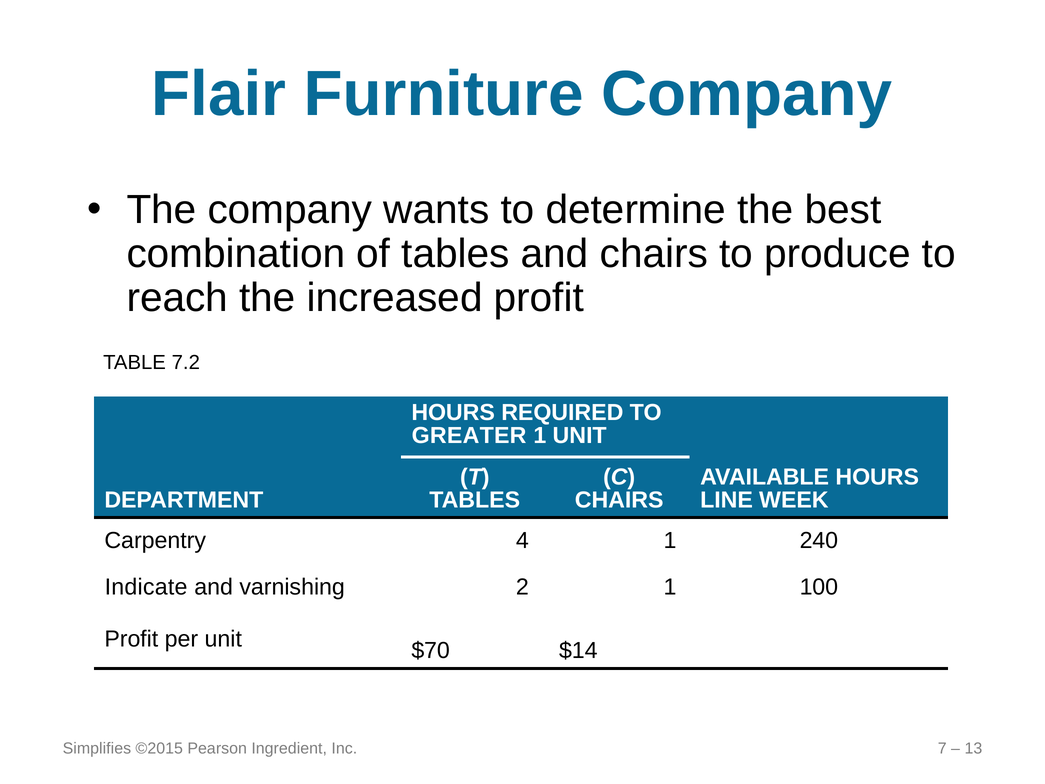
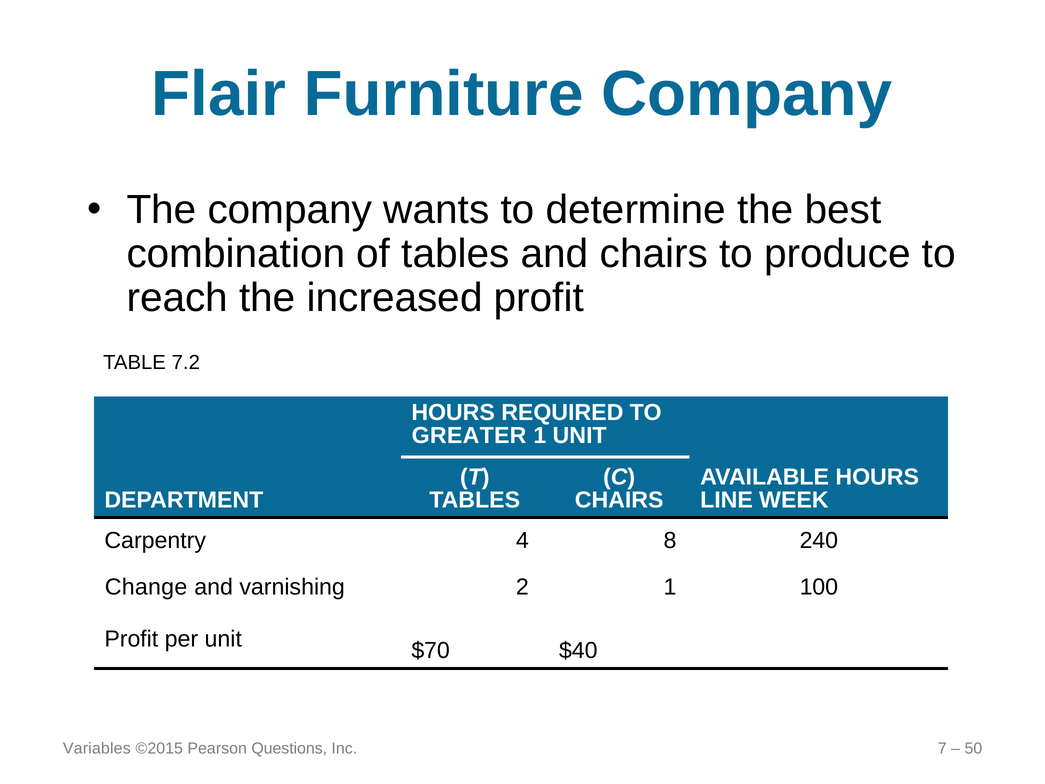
4 1: 1 -> 8
Indicate: Indicate -> Change
$14: $14 -> $40
Simplifies: Simplifies -> Variables
Ingredient: Ingredient -> Questions
13: 13 -> 50
